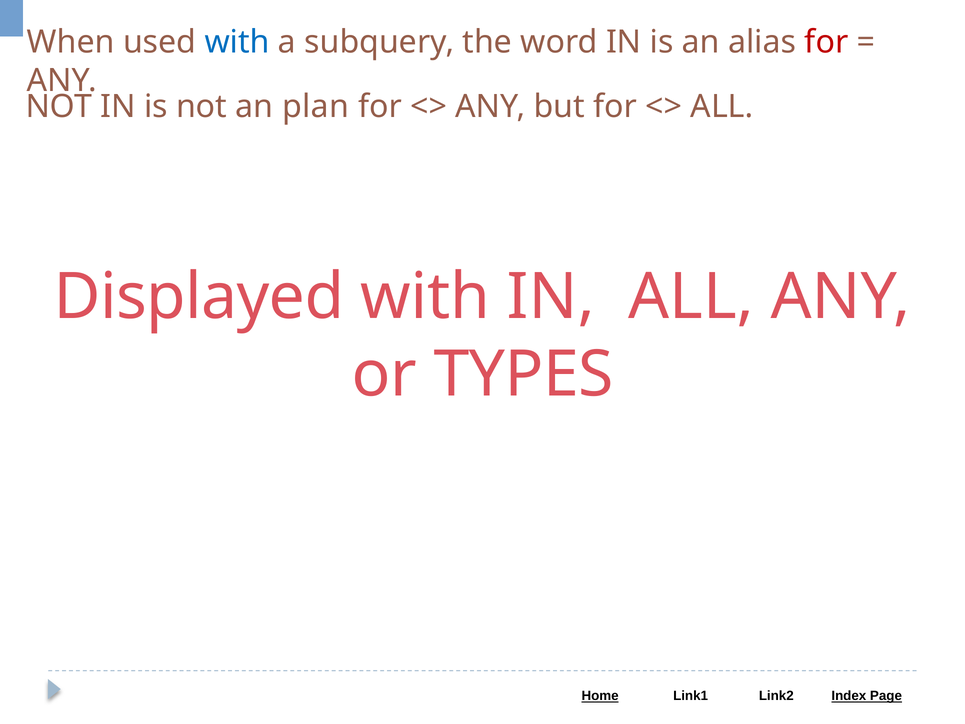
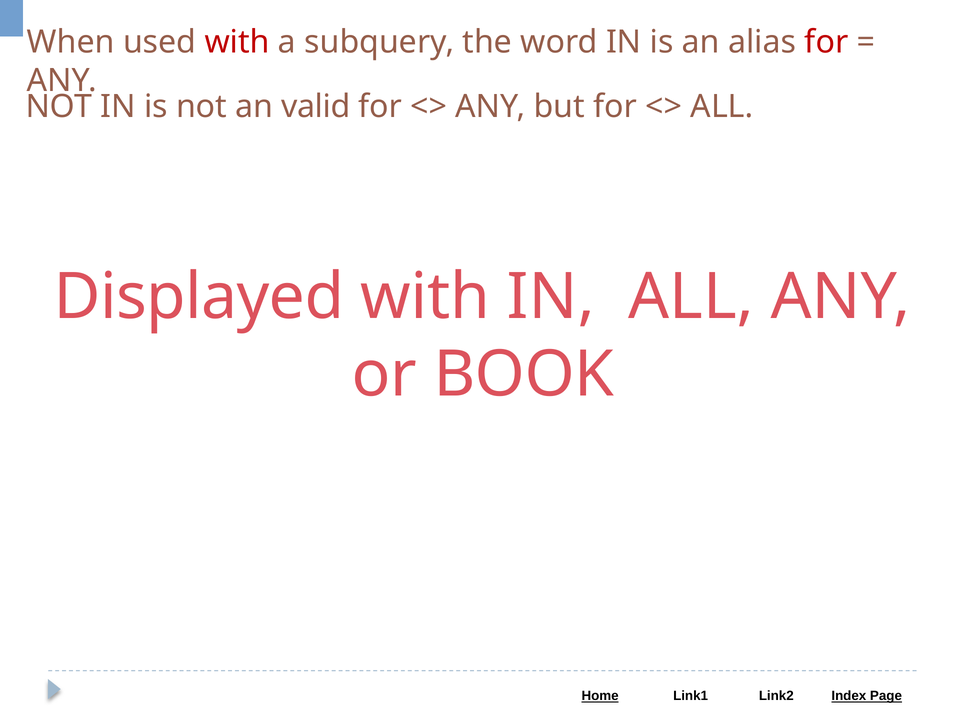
with at (237, 42) colour: blue -> red
plan: plan -> valid
TYPES: TYPES -> BOOK
